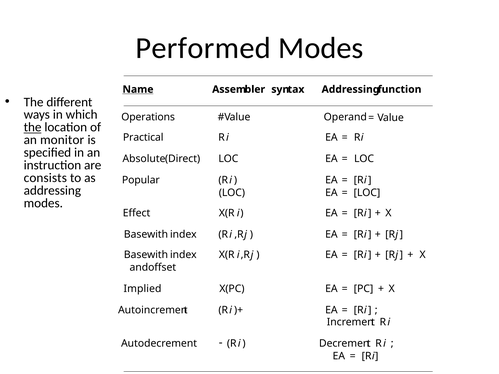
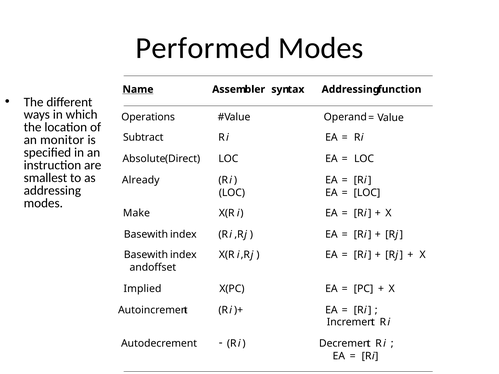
the at (33, 127) underline: present -> none
Practical: Practical -> Subtract
consists: consists -> smallest
Popular: Popular -> Already
Effect: Effect -> Make
